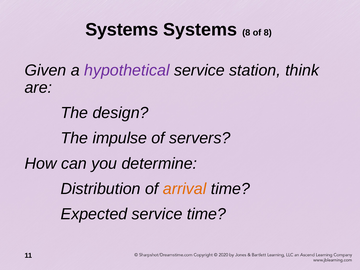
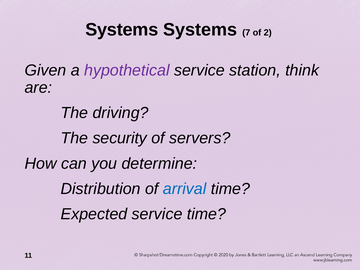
Systems 8: 8 -> 7
of 8: 8 -> 2
design: design -> driving
impulse: impulse -> security
arrival colour: orange -> blue
